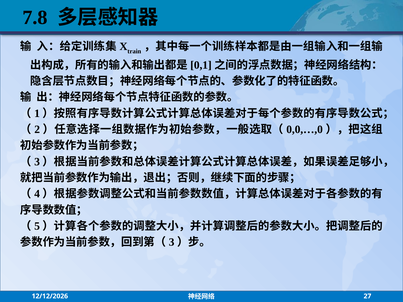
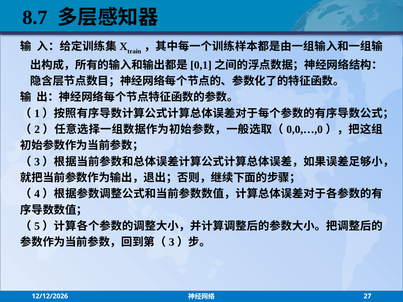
7.8: 7.8 -> 8.7
